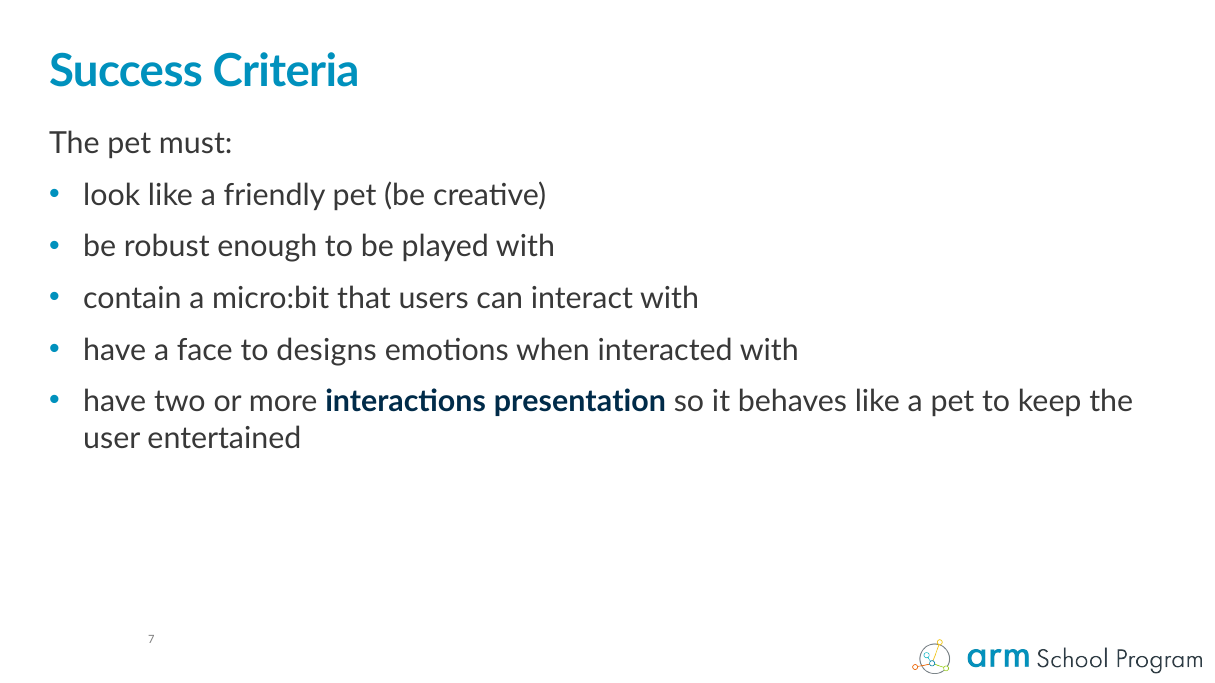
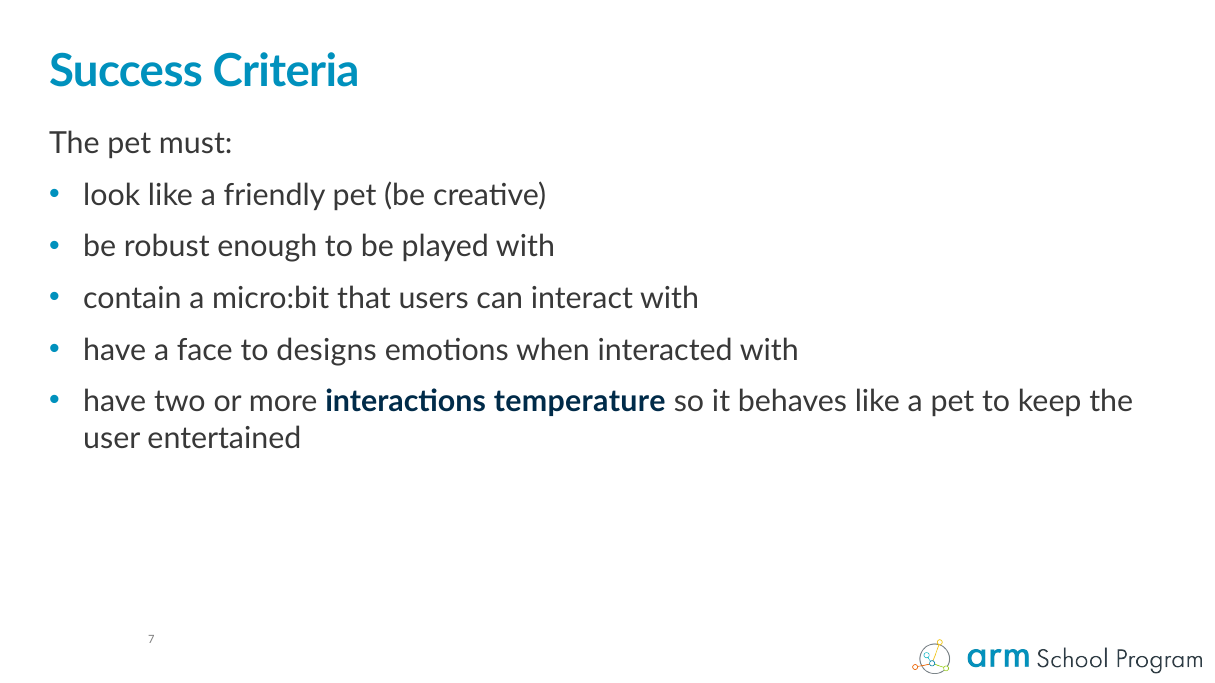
presentation: presentation -> temperature
